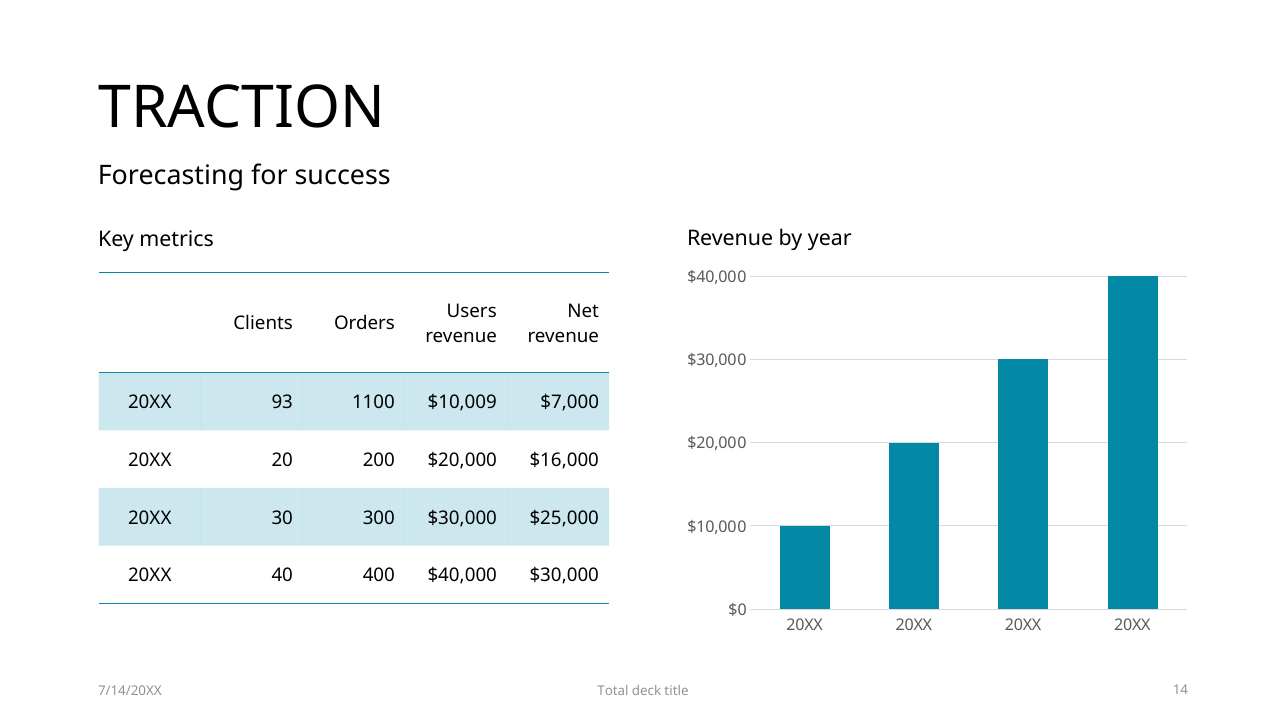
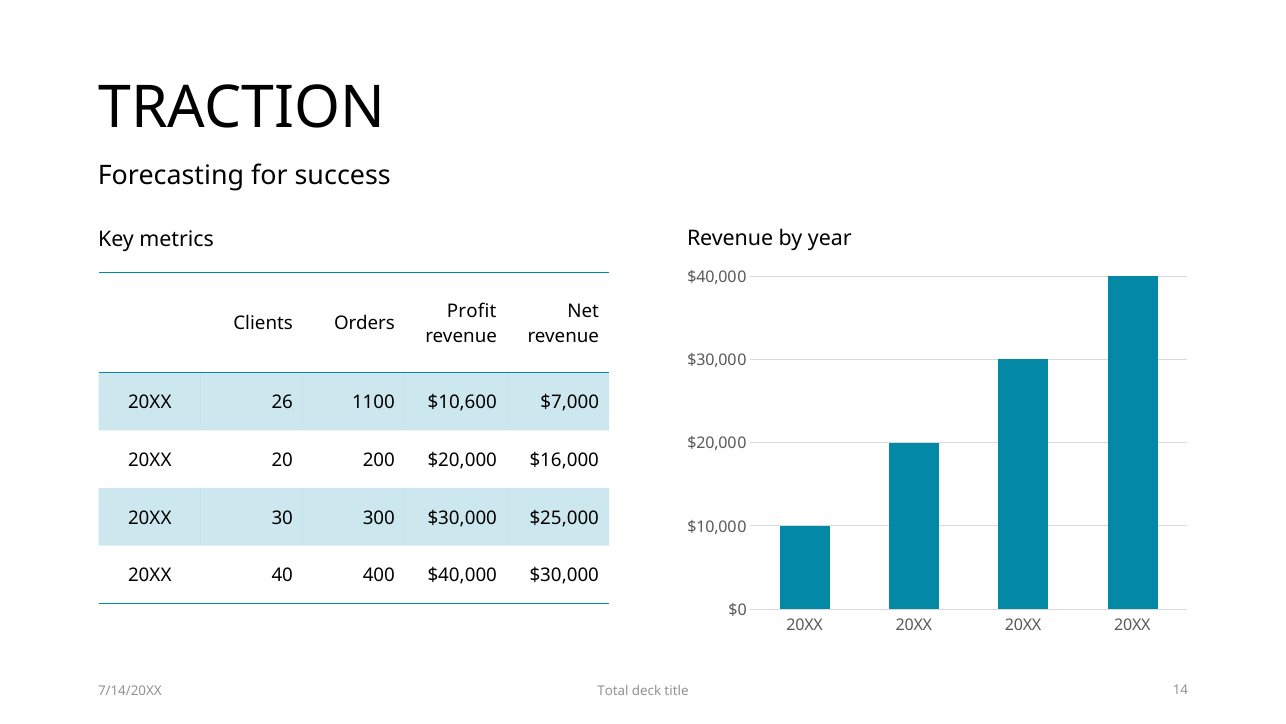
Users: Users -> Profit
93: 93 -> 26
$10,009: $10,009 -> $10,600
